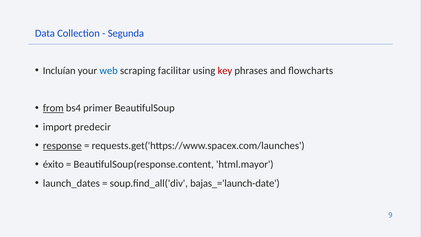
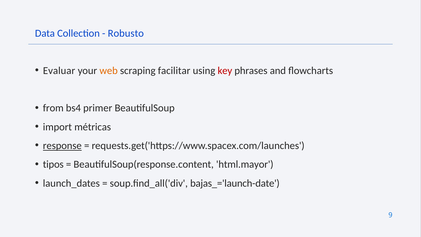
Segunda: Segunda -> Robusto
Incluían: Incluían -> Evaluar
web colour: blue -> orange
from underline: present -> none
predecir: predecir -> métricas
éxito: éxito -> tipos
